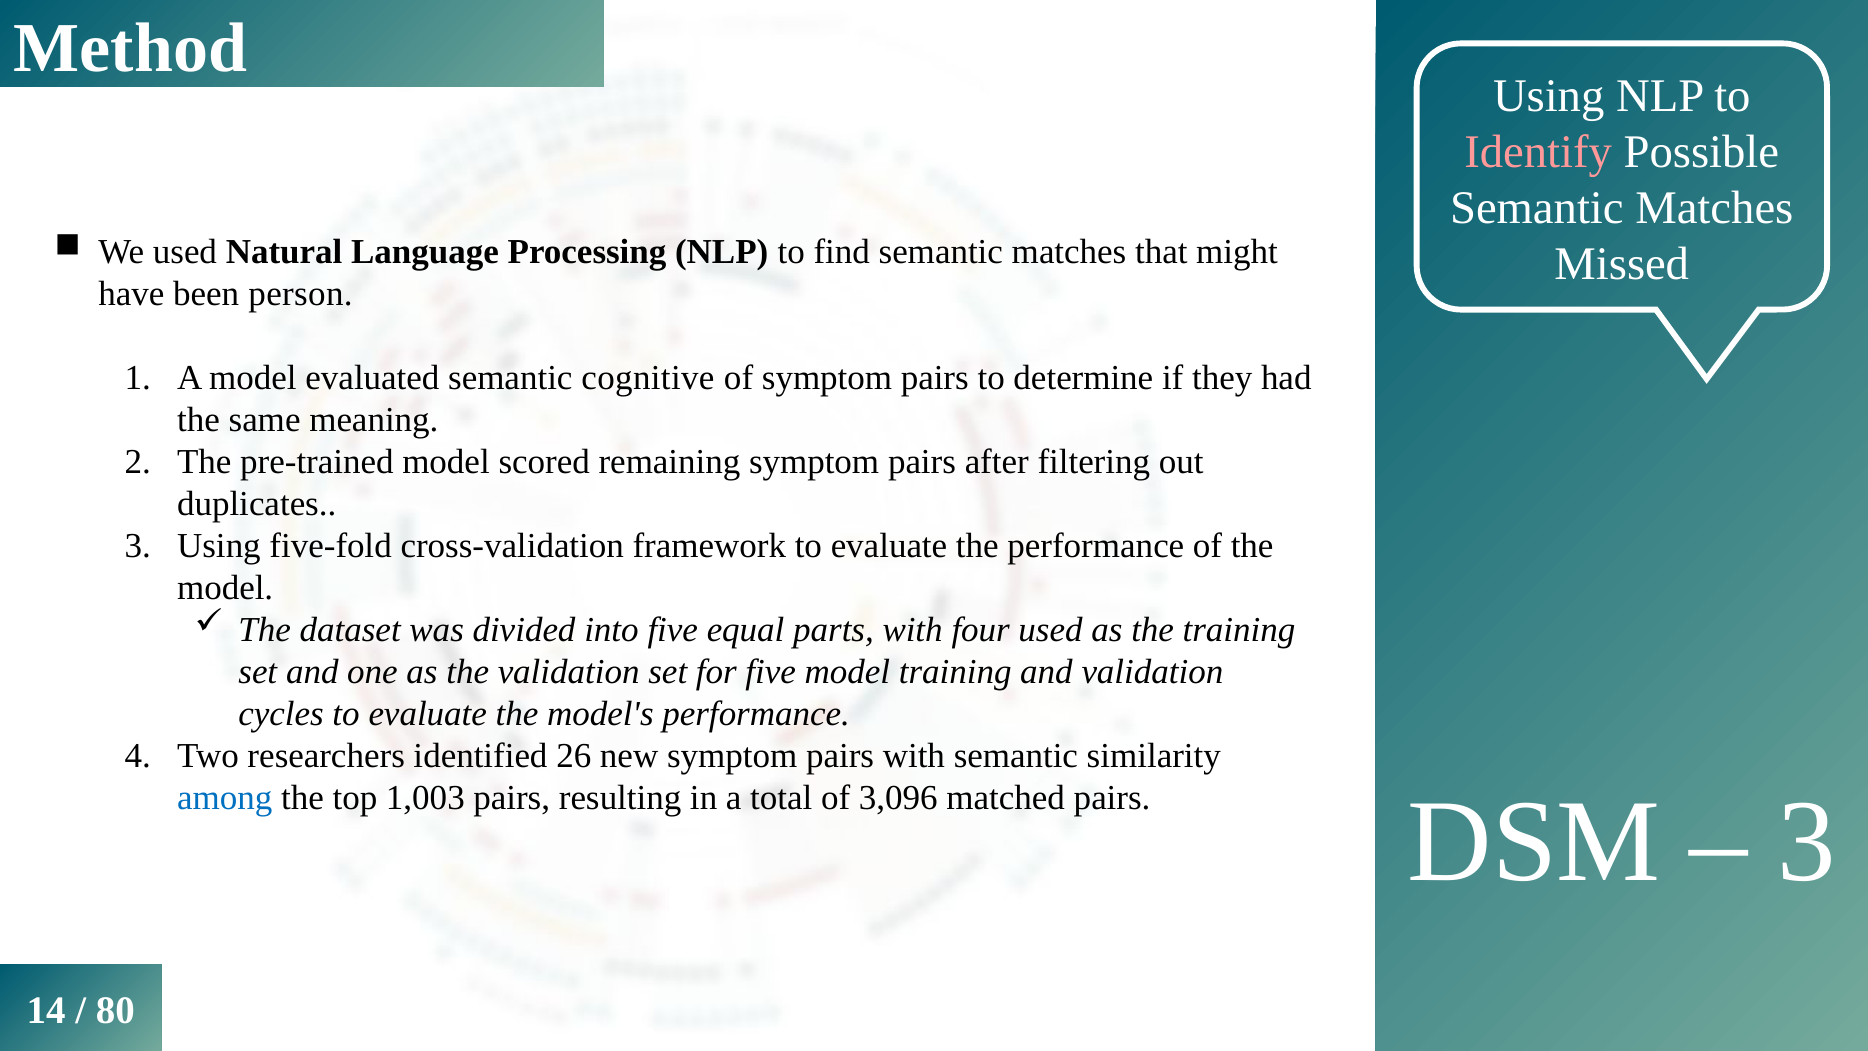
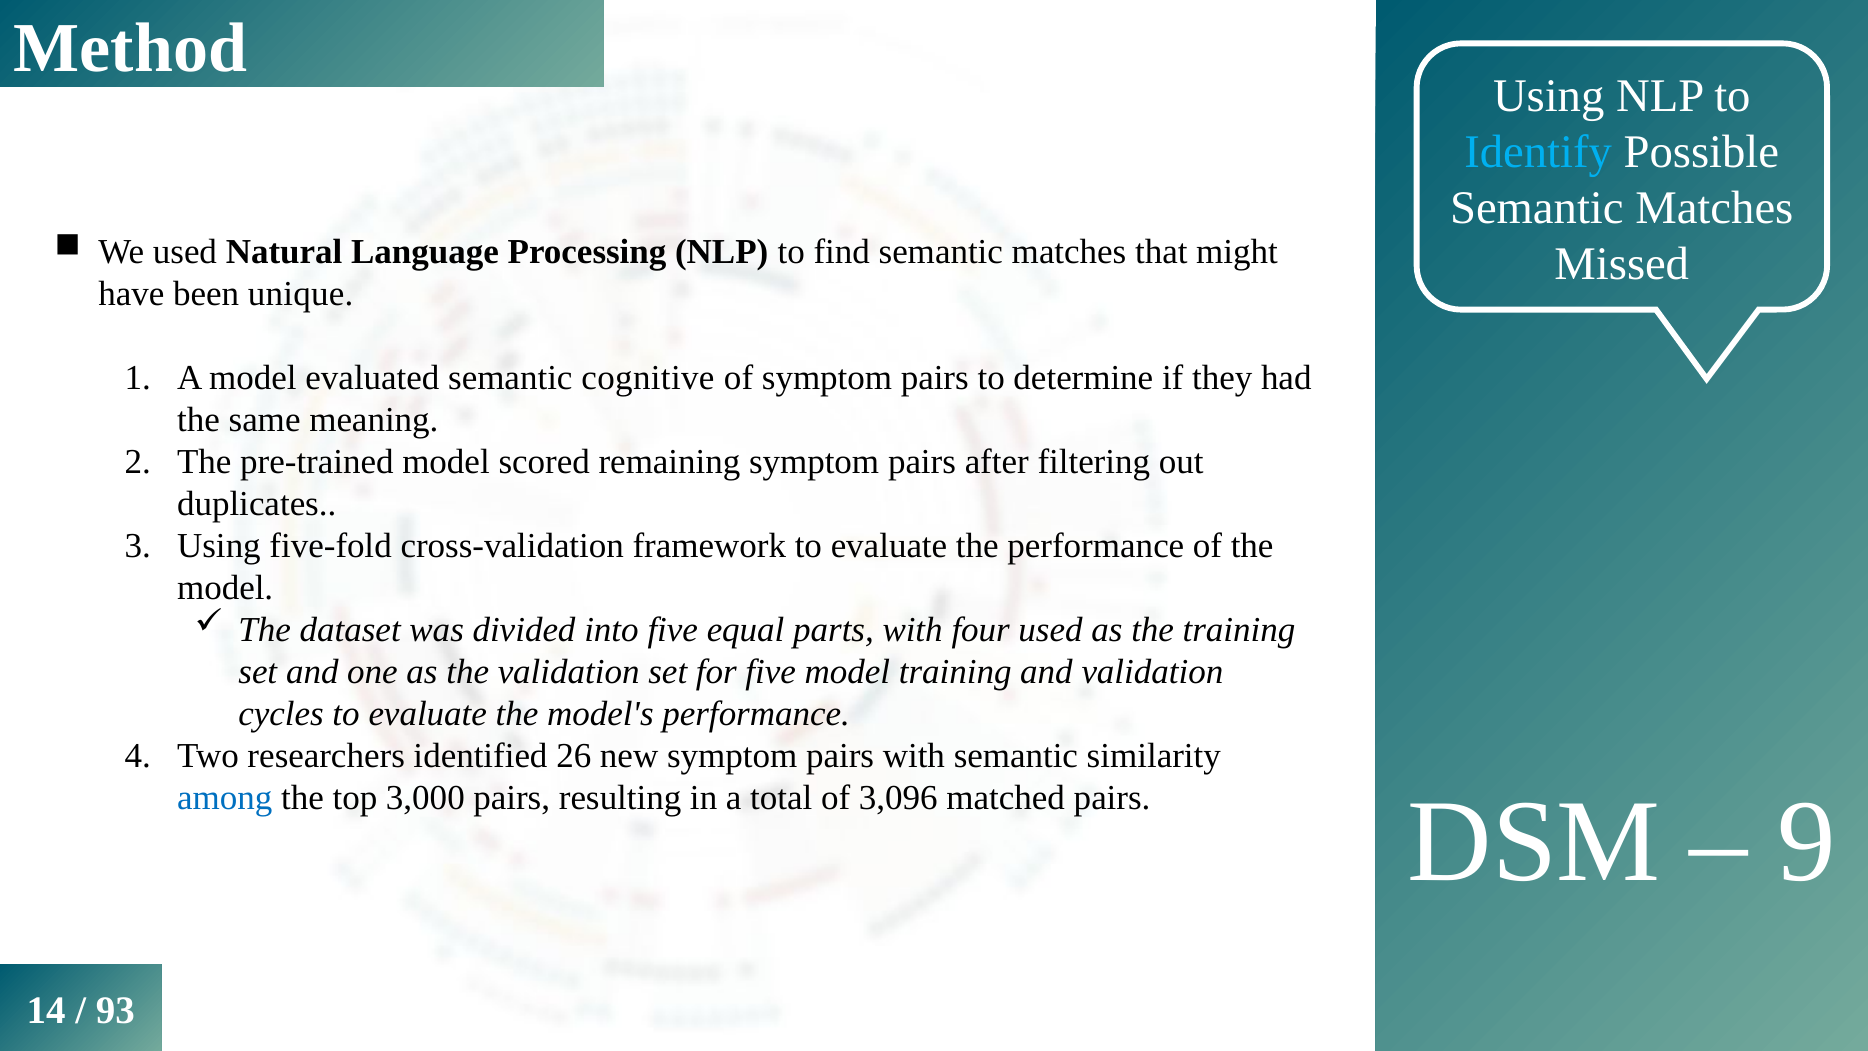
Identify colour: pink -> light blue
person: person -> unique
1,003: 1,003 -> 3,000
3 at (1807, 842): 3 -> 9
80: 80 -> 93
